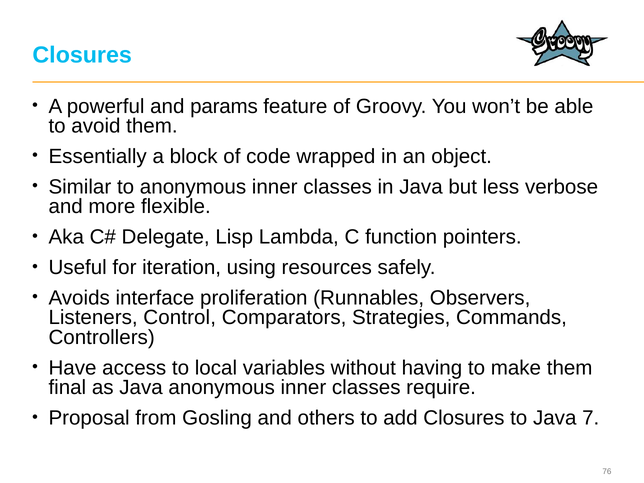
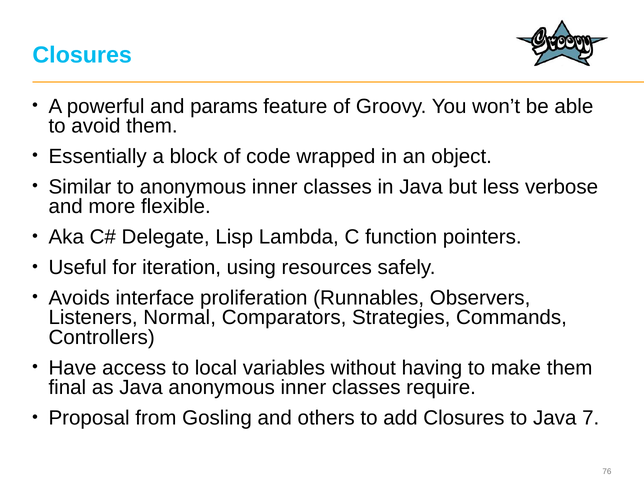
Control: Control -> Normal
